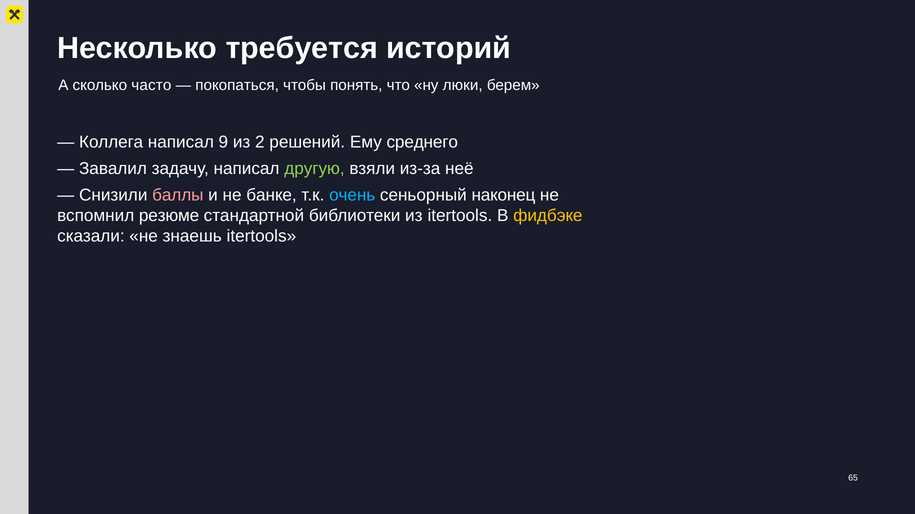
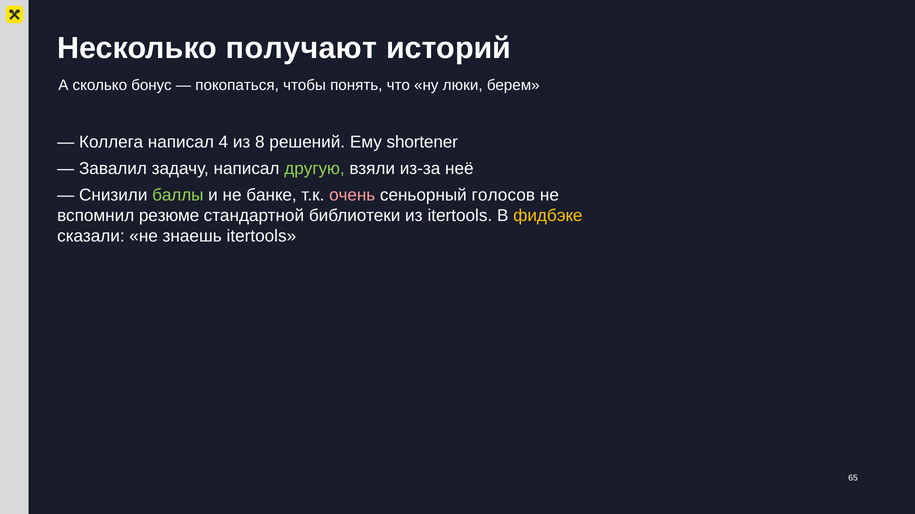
требуется: требуется -> получают
часто: часто -> бонус
9: 9 -> 4
2: 2 -> 8
среднего: среднего -> shortener
баллы colour: pink -> light green
очень colour: light blue -> pink
наконец: наконец -> голосов
